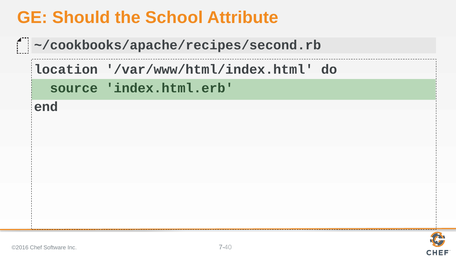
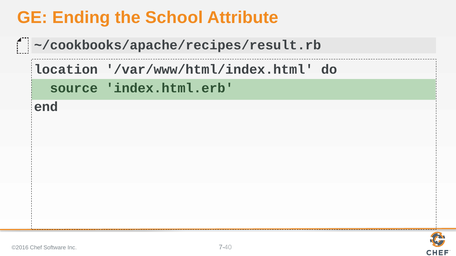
Should: Should -> Ending
~/cookbooks/apache/recipes/second.rb: ~/cookbooks/apache/recipes/second.rb -> ~/cookbooks/apache/recipes/result.rb
